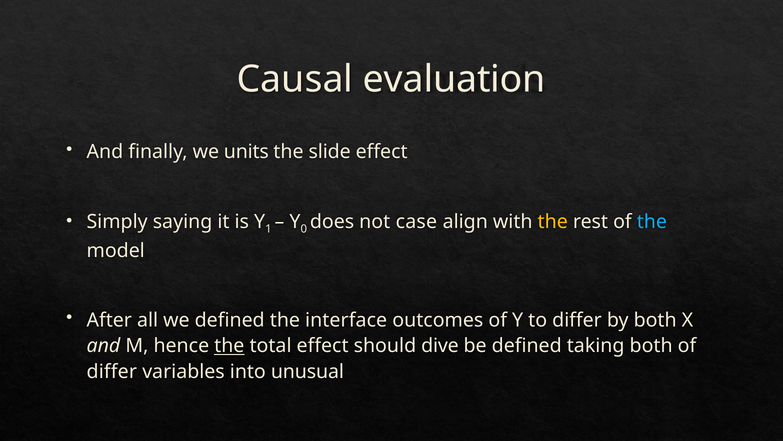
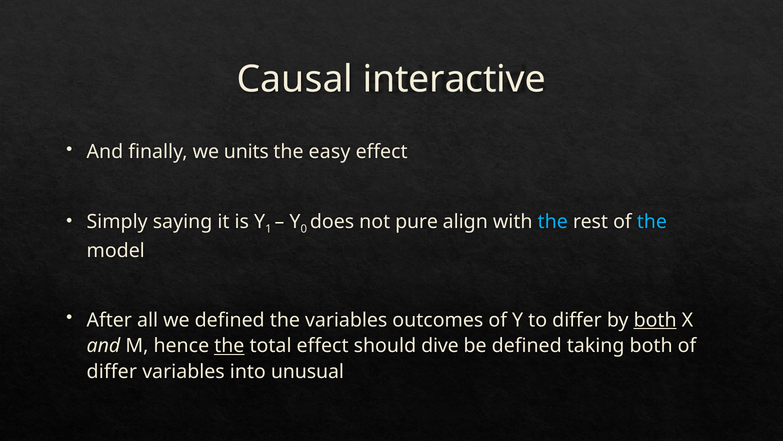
evaluation: evaluation -> interactive
slide: slide -> easy
case: case -> pure
the at (553, 221) colour: yellow -> light blue
the interface: interface -> variables
both at (655, 320) underline: none -> present
